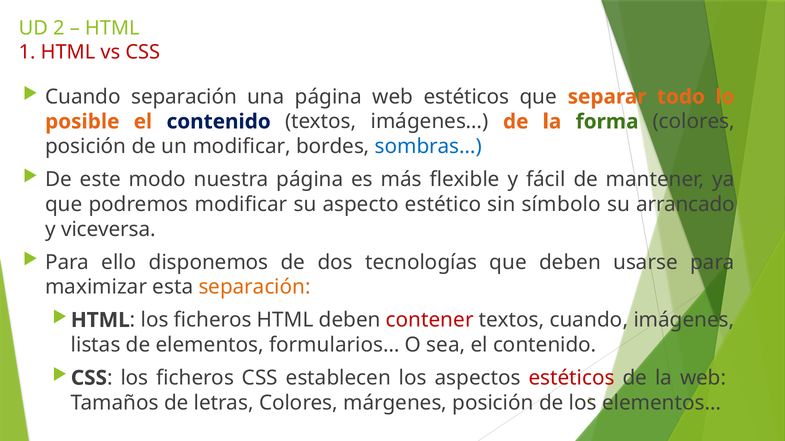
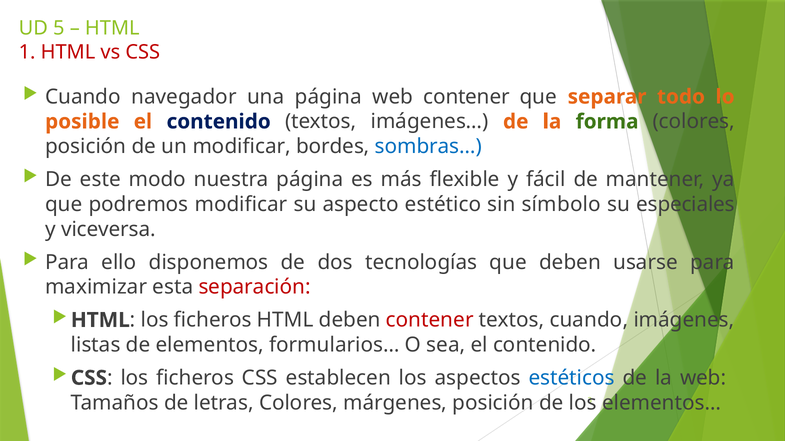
2: 2 -> 5
Cuando separación: separación -> navegador
web estéticos: estéticos -> contener
arrancado: arrancado -> especiales
separación at (255, 287) colour: orange -> red
estéticos at (572, 378) colour: red -> blue
